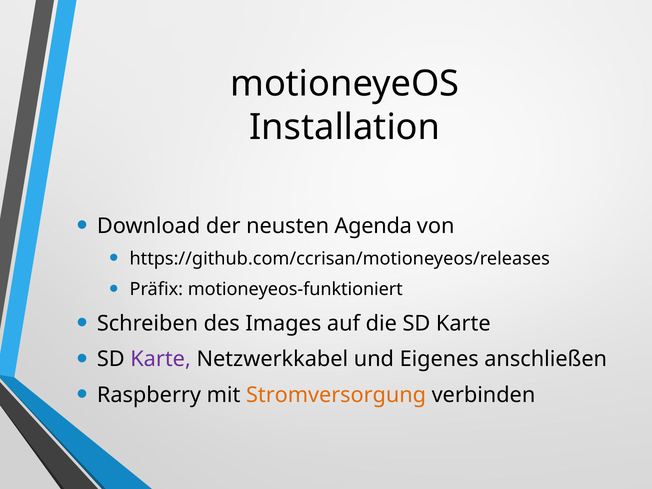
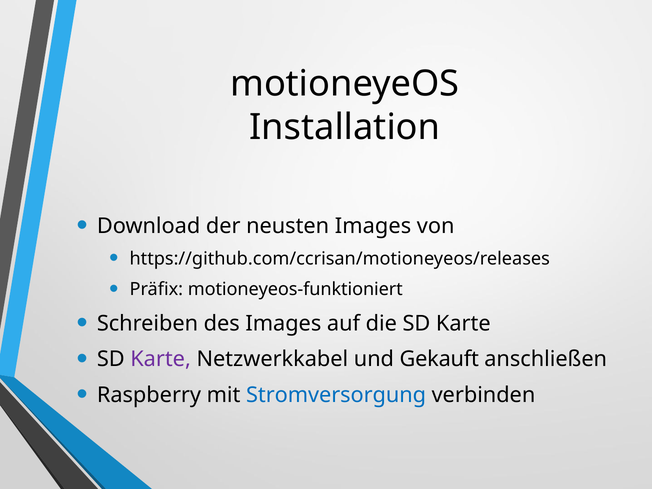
neusten Agenda: Agenda -> Images
Eigenes: Eigenes -> Gekauft
Stromversorgung colour: orange -> blue
